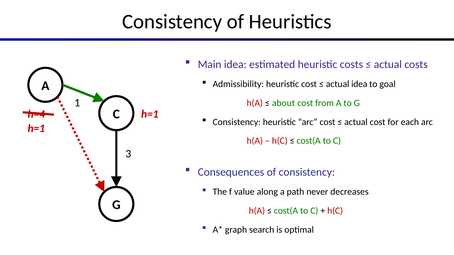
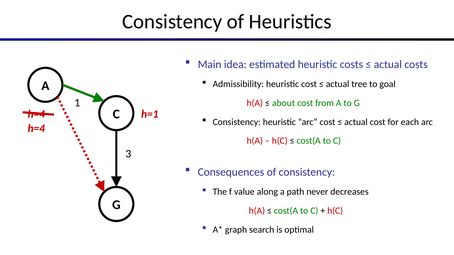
actual idea: idea -> tree
h=1 at (36, 128): h=1 -> h=4
